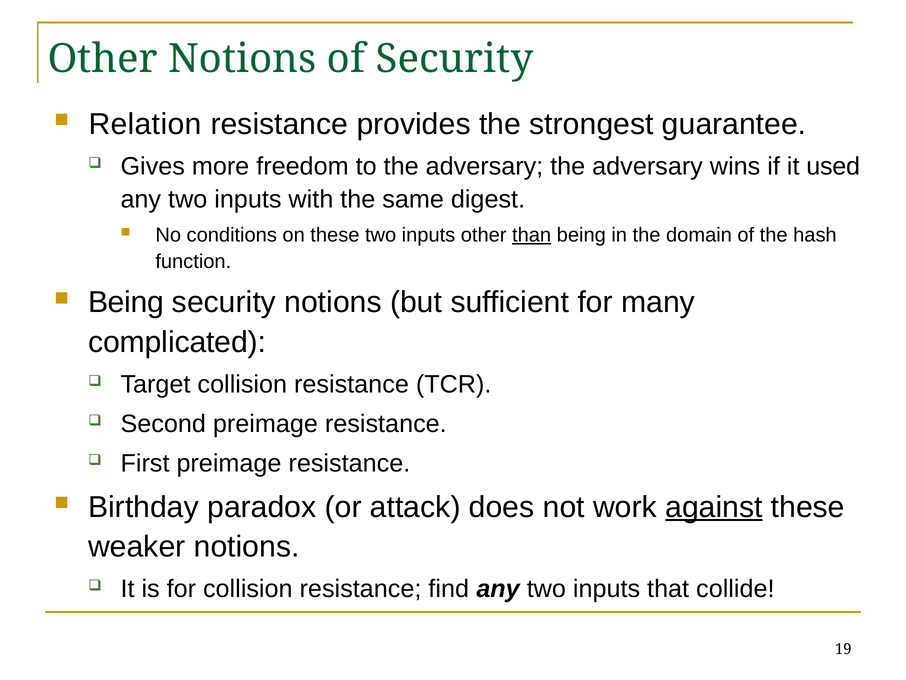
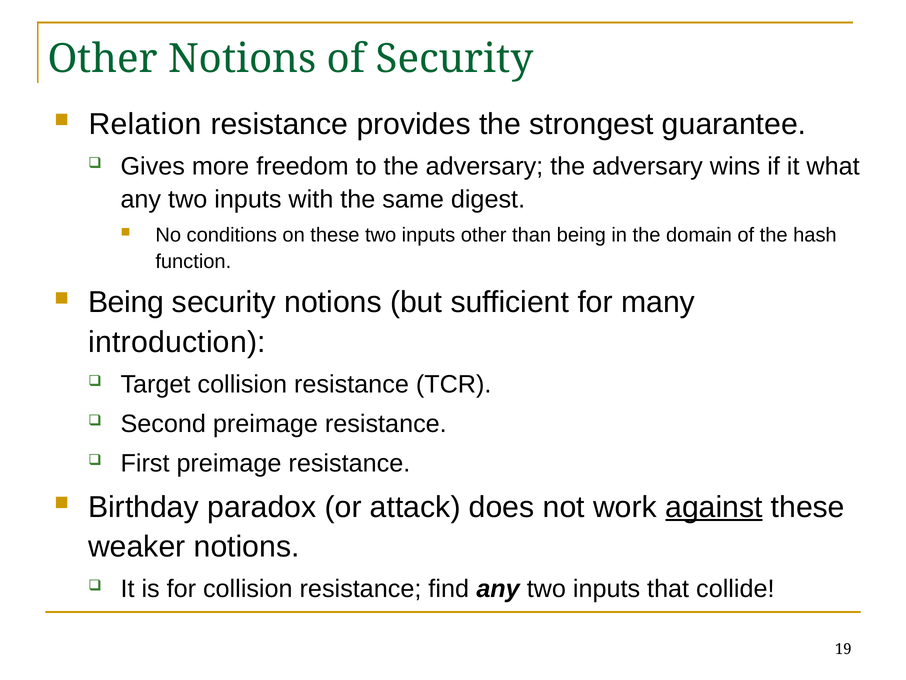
used: used -> what
than underline: present -> none
complicated: complicated -> introduction
